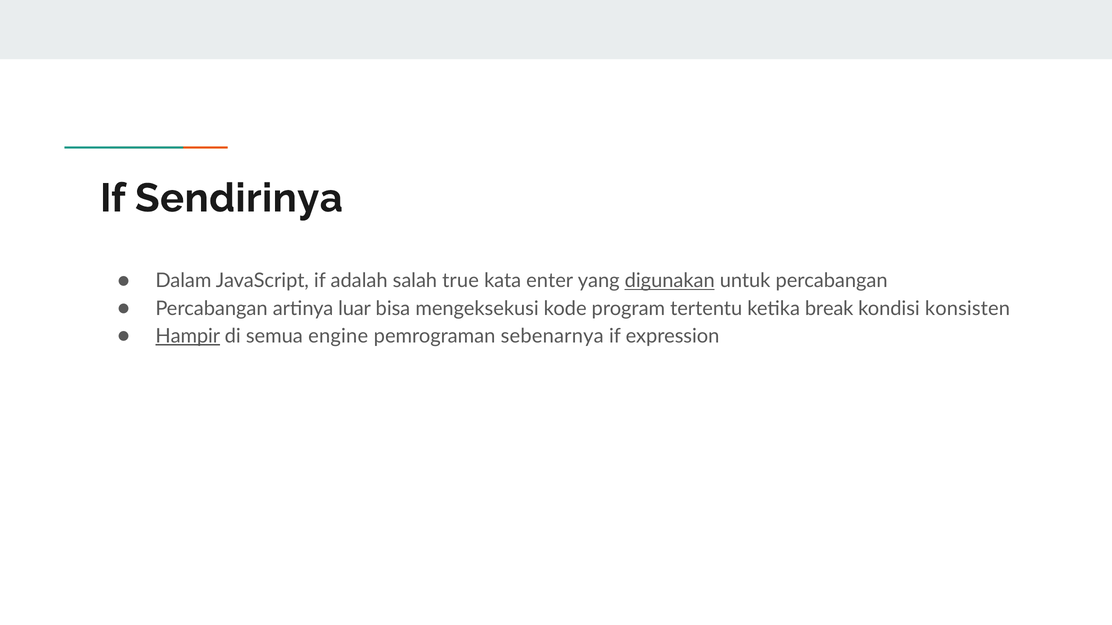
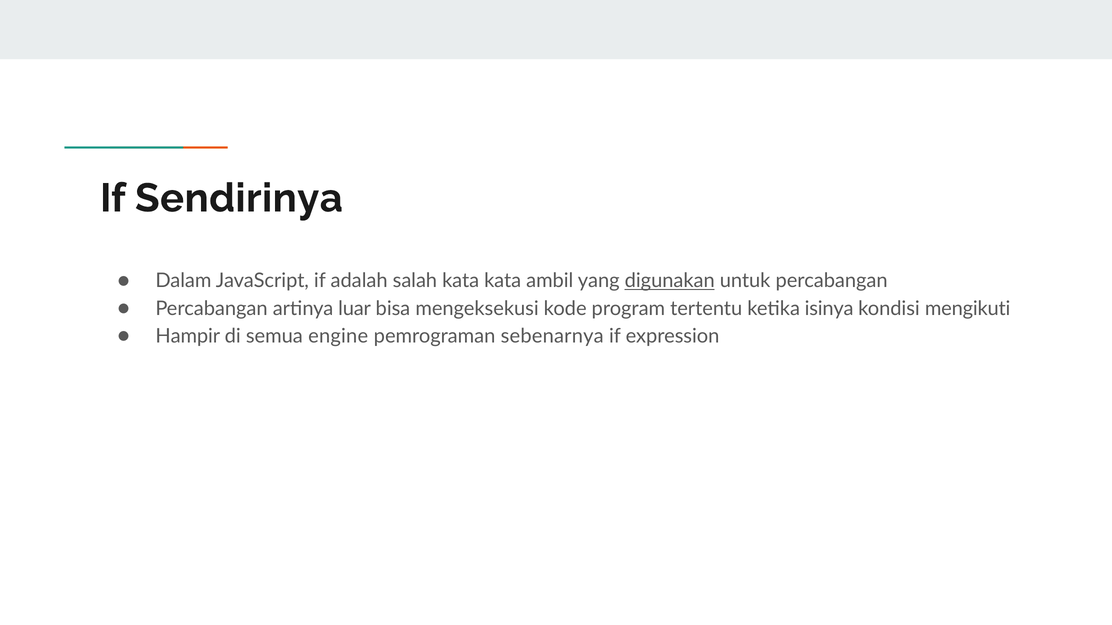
salah true: true -> kata
enter: enter -> ambil
break: break -> isinya
konsisten: konsisten -> mengikuti
Hampir underline: present -> none
